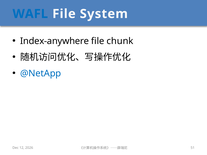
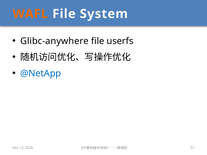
WAFL colour: blue -> orange
Index-anywhere: Index-anywhere -> Glibc-anywhere
chunk: chunk -> userfs
